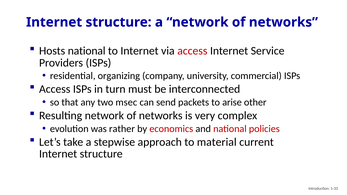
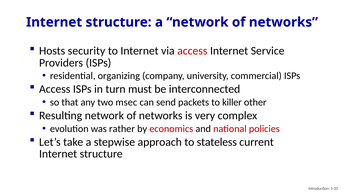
Hosts national: national -> security
arise: arise -> killer
material: material -> stateless
